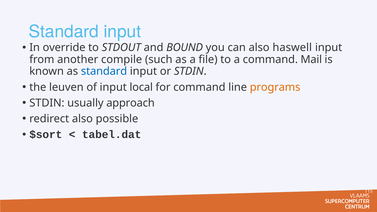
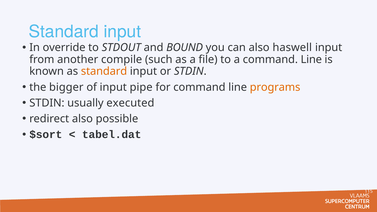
a command Mail: Mail -> Line
standard at (104, 71) colour: blue -> orange
leuven: leuven -> bigger
local: local -> pipe
approach: approach -> executed
